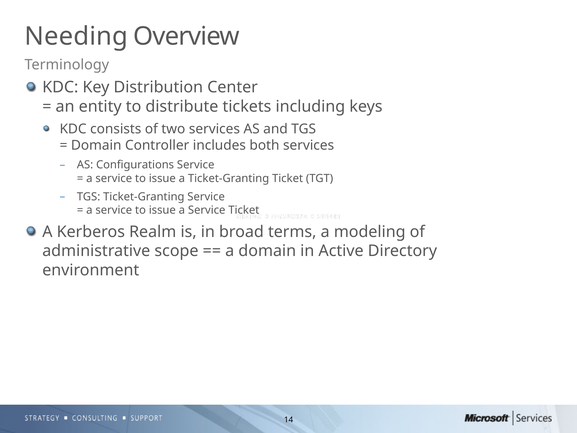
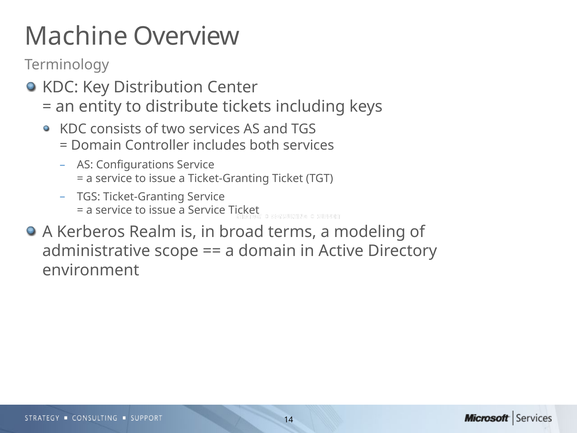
Needing: Needing -> Machine
